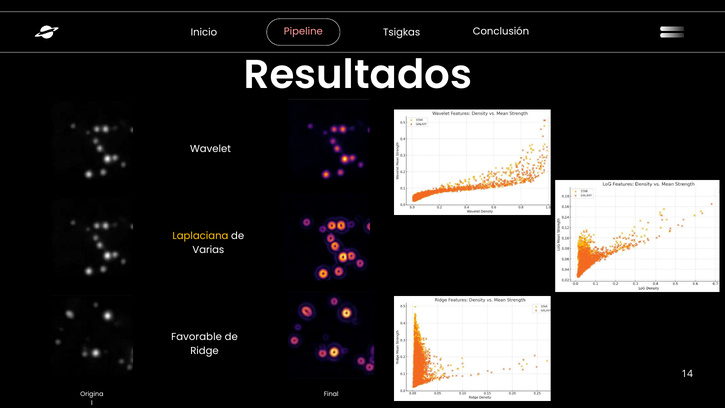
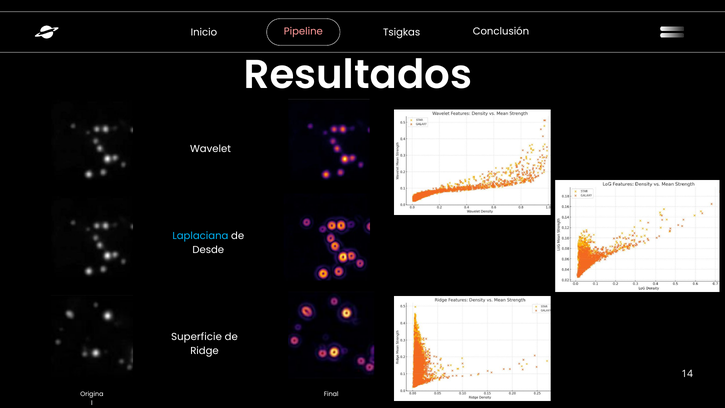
Laplaciana colour: yellow -> light blue
Varias: Varias -> Desde
Favorable: Favorable -> Superficie
